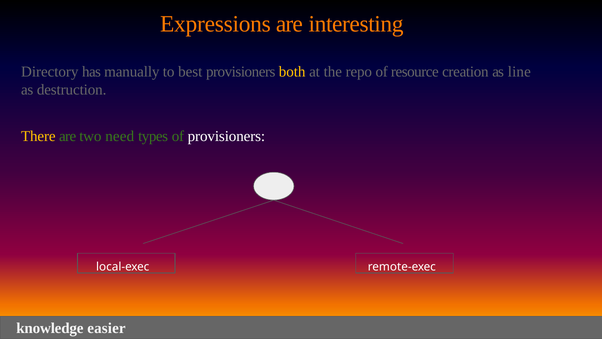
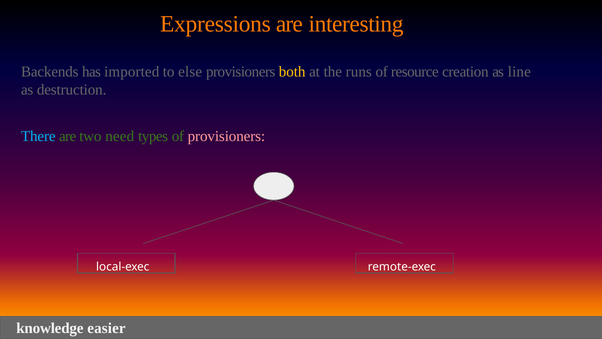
Directory: Directory -> Backends
manually: manually -> imported
best: best -> else
repo: repo -> runs
There colour: yellow -> light blue
provisioners at (226, 136) colour: white -> pink
